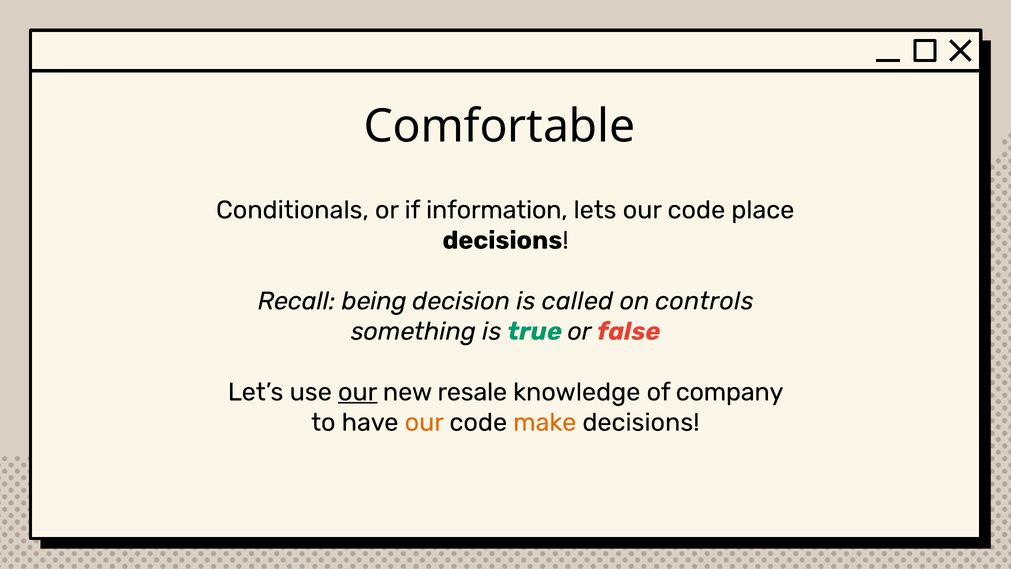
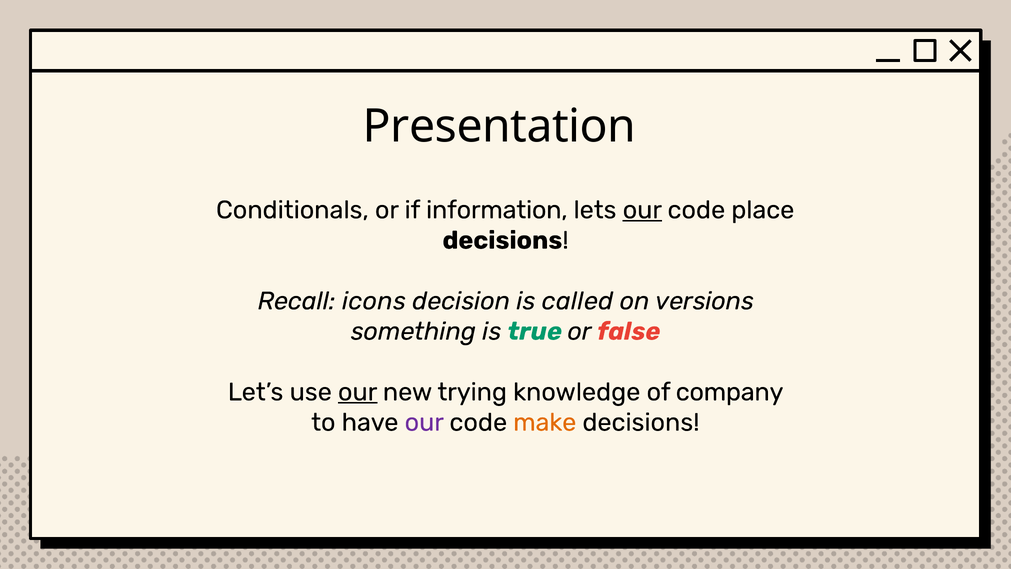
Comfortable: Comfortable -> Presentation
our at (642, 210) underline: none -> present
being: being -> icons
controls: controls -> versions
resale: resale -> trying
our at (424, 422) colour: orange -> purple
